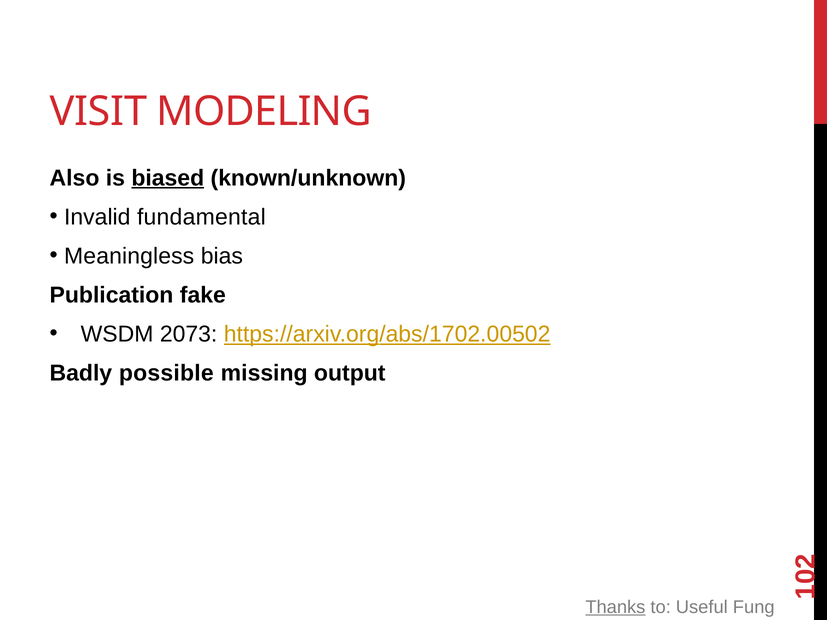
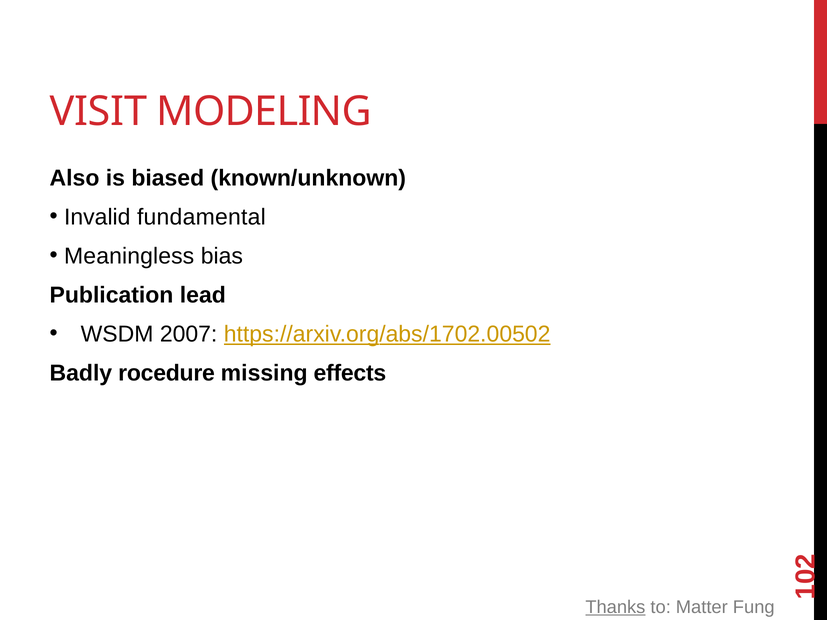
biased underline: present -> none
fake: fake -> lead
2073: 2073 -> 2007
possible: possible -> rocedure
output: output -> effects
Useful: Useful -> Matter
